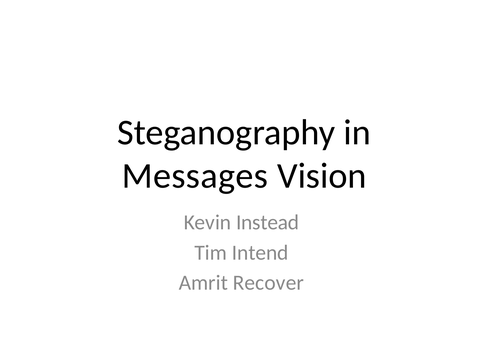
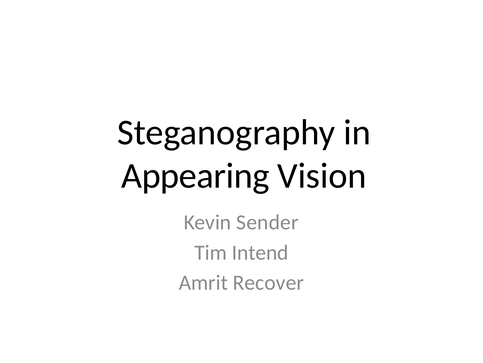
Messages: Messages -> Appearing
Instead: Instead -> Sender
